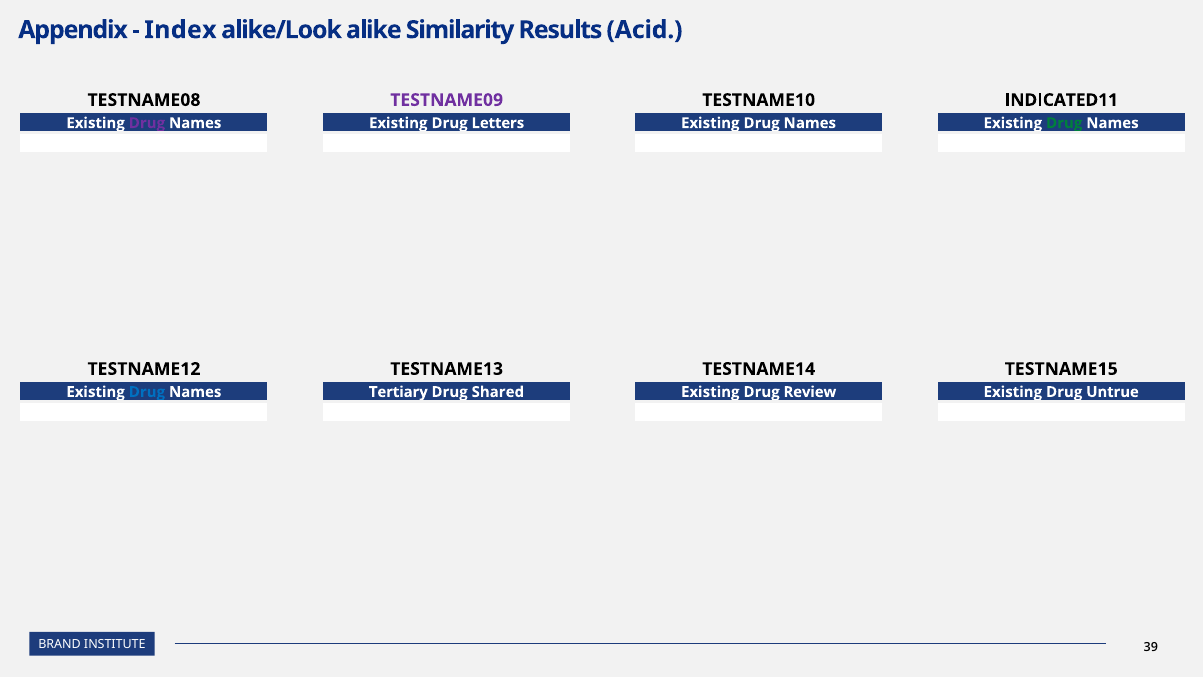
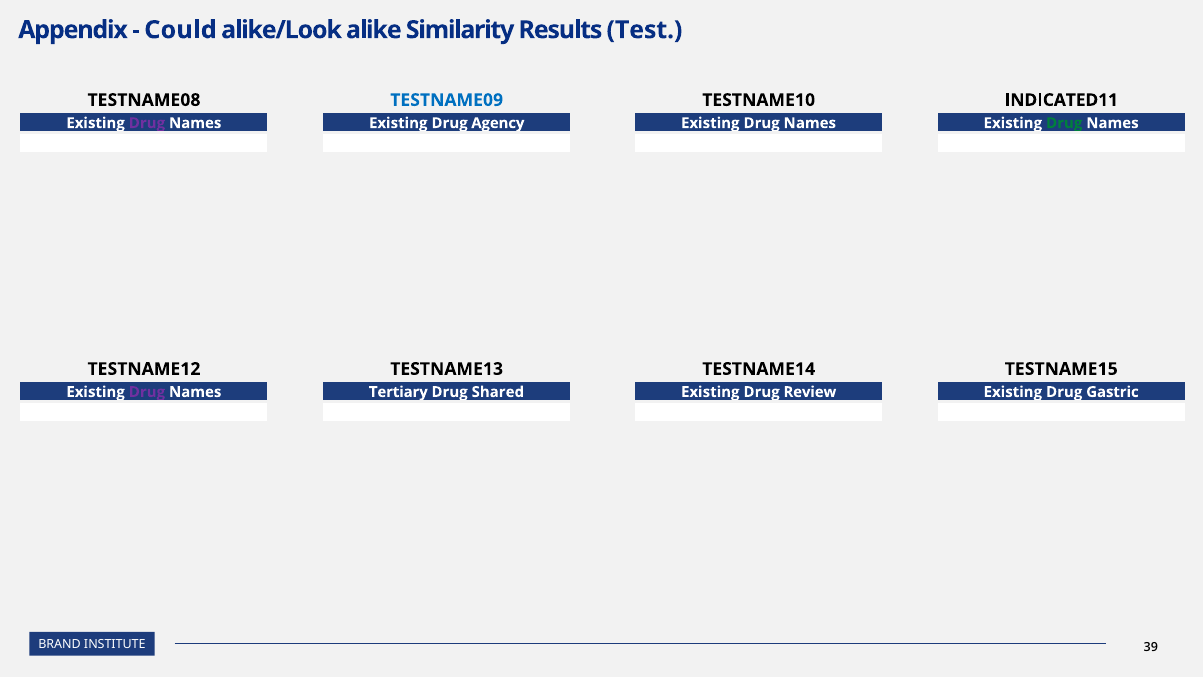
Index: Index -> Could
Acid: Acid -> Test
TESTNAME09 colour: purple -> blue
Letters: Letters -> Agency
Drug at (147, 392) colour: blue -> purple
Untrue: Untrue -> Gastric
